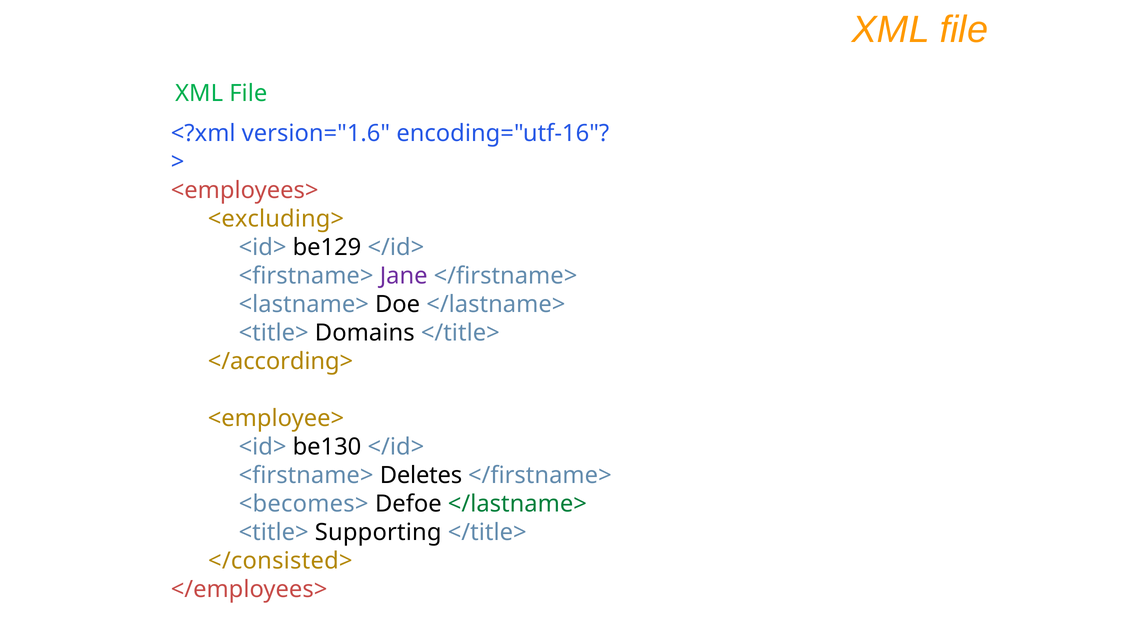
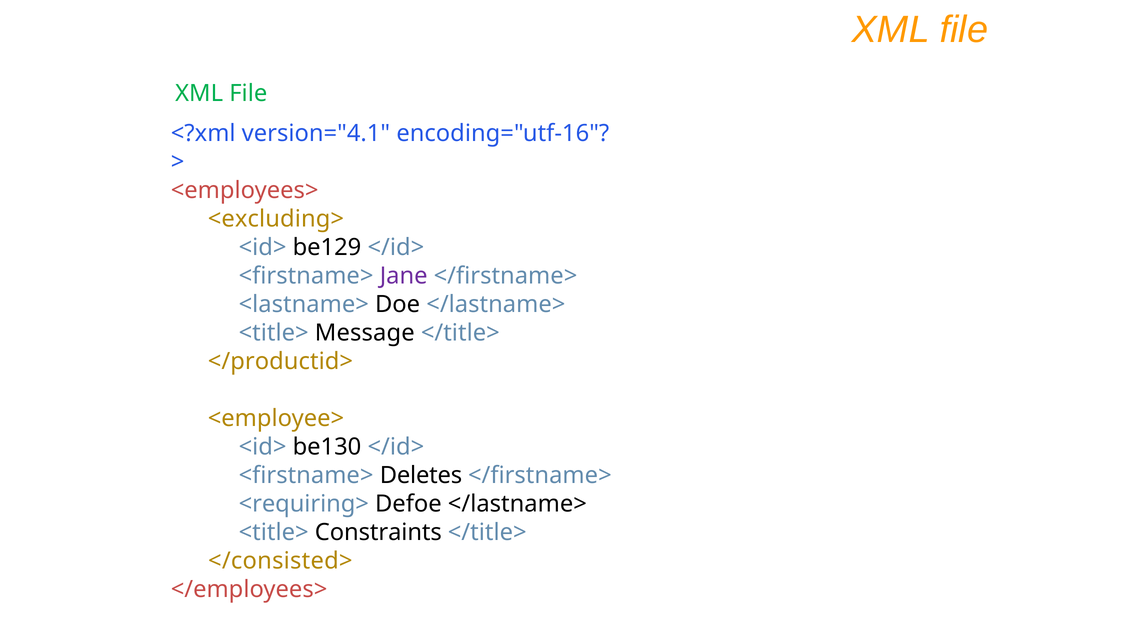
version="1.6: version="1.6 -> version="4.1
Domains: Domains -> Message
</according>: </according> -> </productid>
<becomes>: <becomes> -> <requiring>
</lastname> at (517, 504) colour: green -> black
Supporting: Supporting -> Constraints
